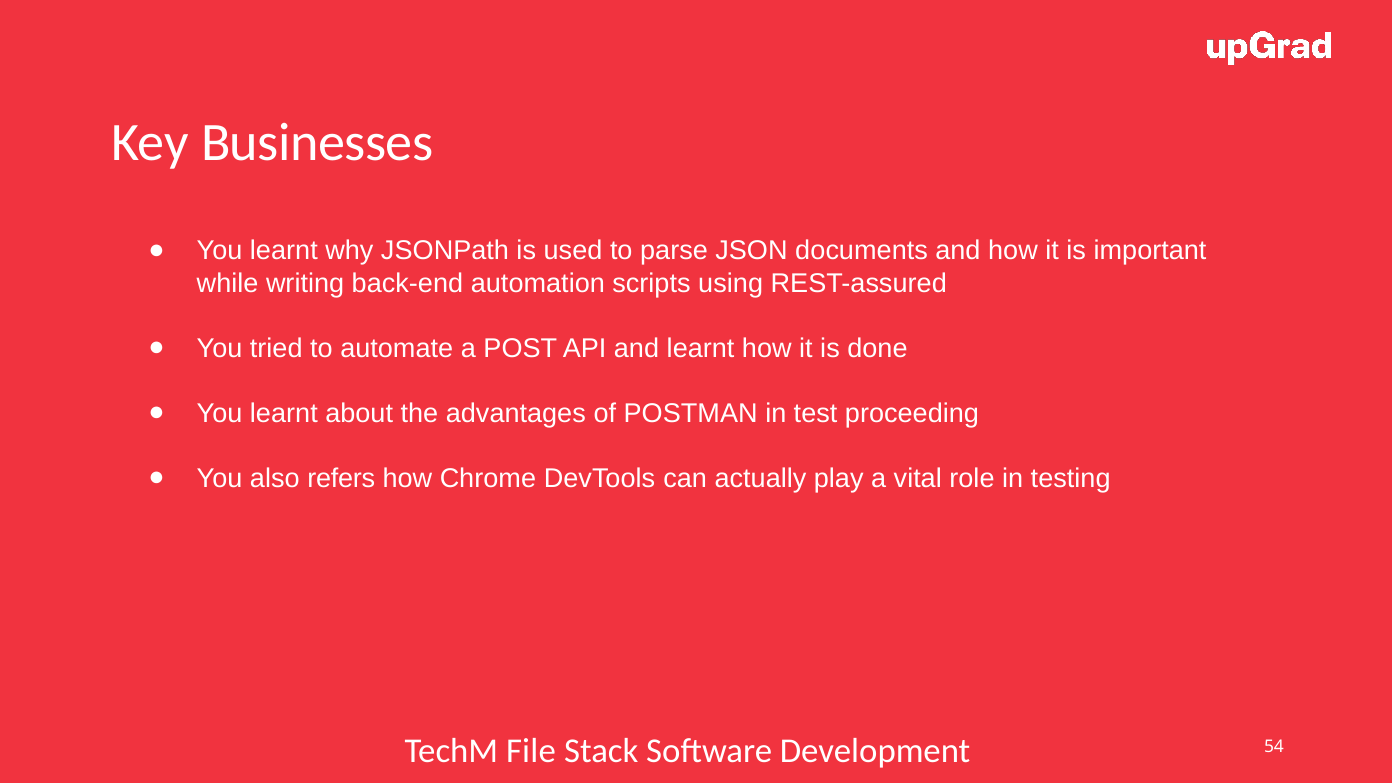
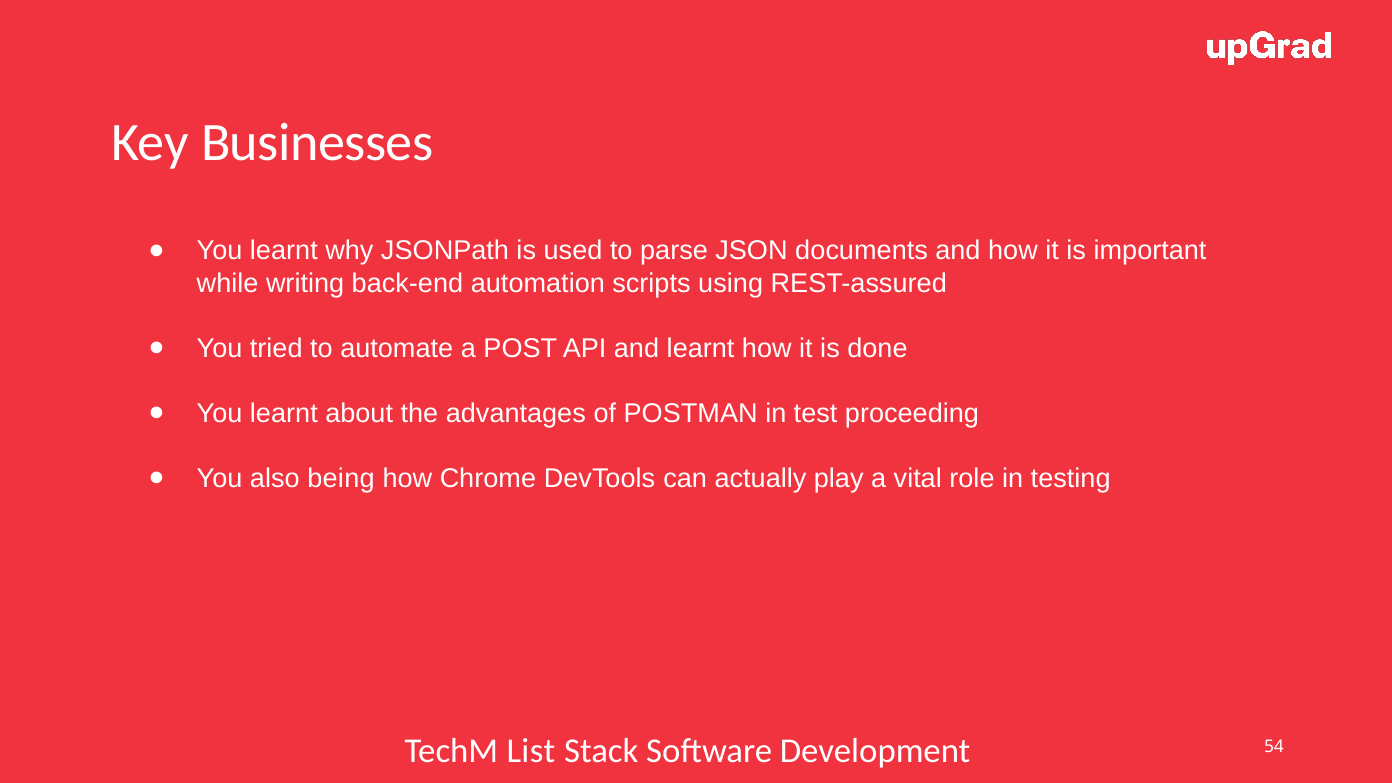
refers: refers -> being
File: File -> List
